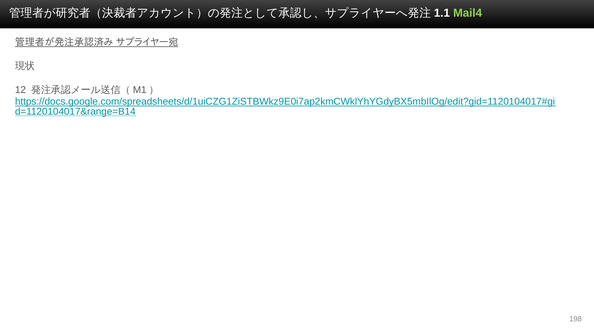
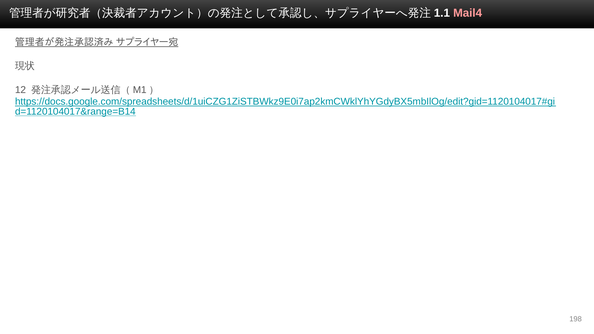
Mail4 colour: light green -> pink
